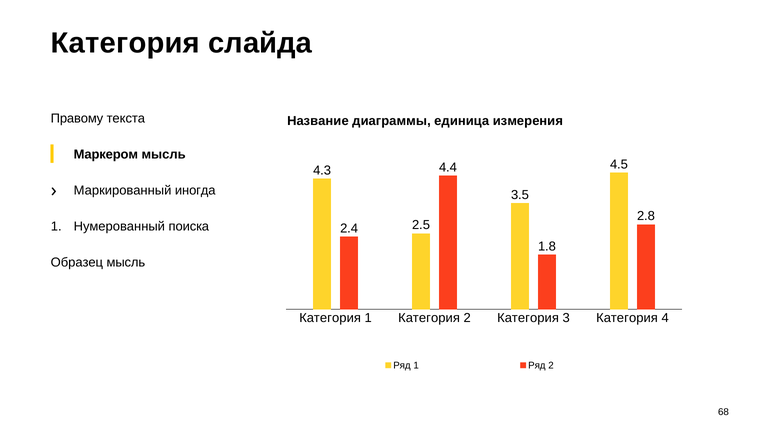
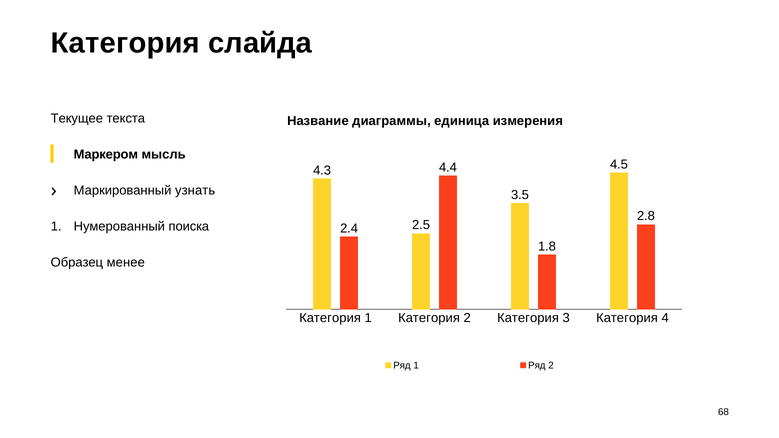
Правому: Правому -> Текущее
иногда: иногда -> узнать
Образец мысль: мысль -> менее
